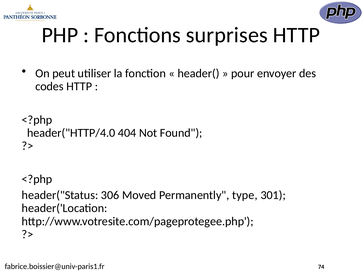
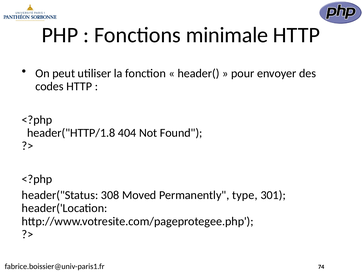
surprises: surprises -> minimale
header("HTTP/4.0: header("HTTP/4.0 -> header("HTTP/1.8
306: 306 -> 308
